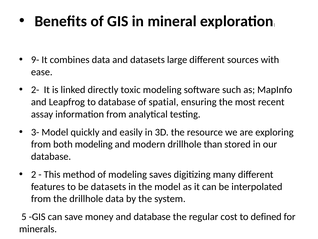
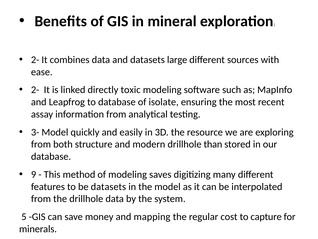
9- at (35, 60): 9- -> 2-
spatial: spatial -> isolate
both modeling: modeling -> structure
2: 2 -> 9
and database: database -> mapping
defined: defined -> capture
